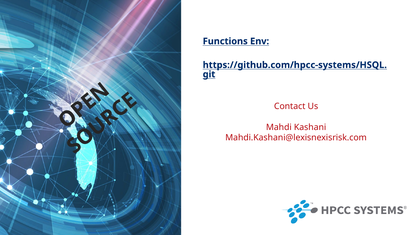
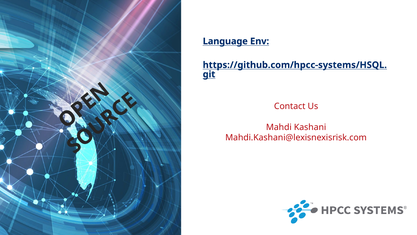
Functions: Functions -> Language
